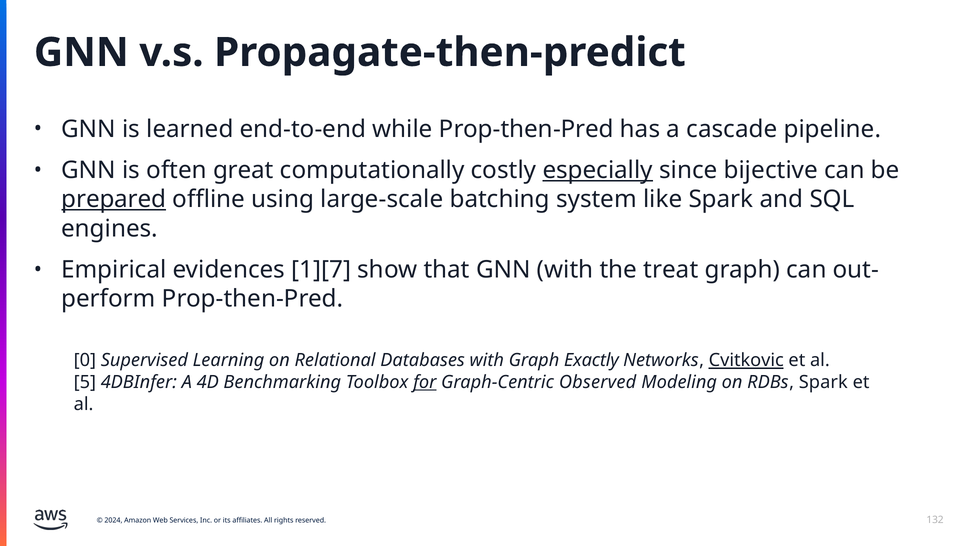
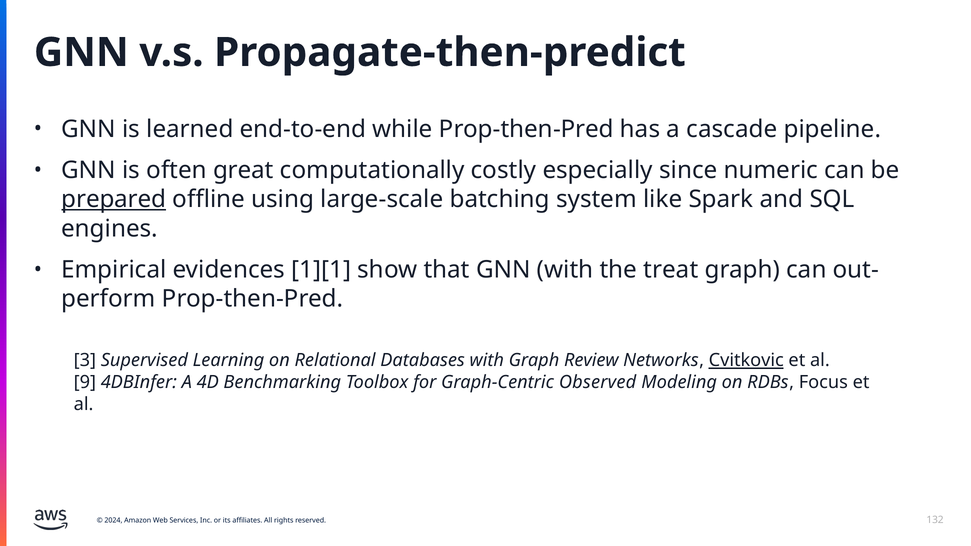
especially underline: present -> none
bijective: bijective -> numeric
1][7: 1][7 -> 1][1
0: 0 -> 3
Exactly: Exactly -> Review
5: 5 -> 9
for underline: present -> none
RDBs Spark: Spark -> Focus
